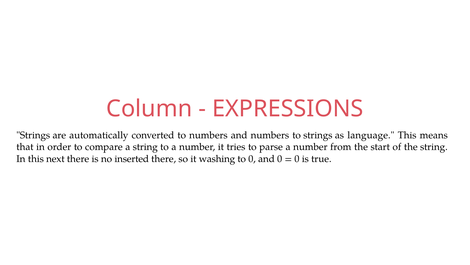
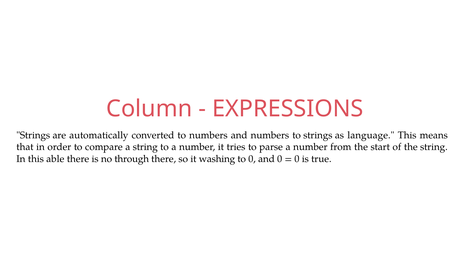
next: next -> able
inserted: inserted -> through
